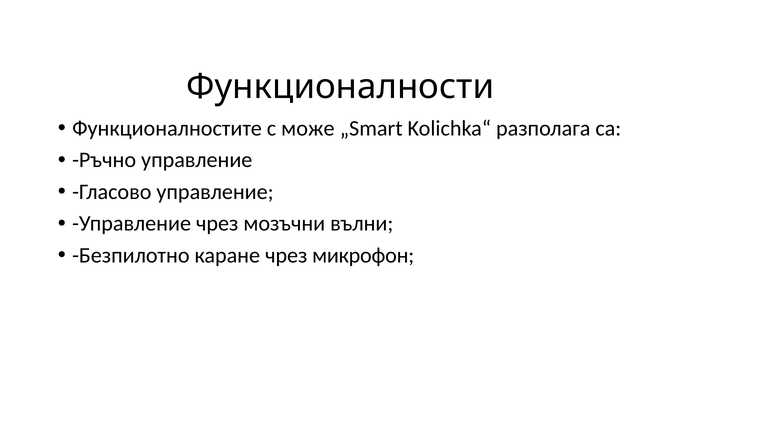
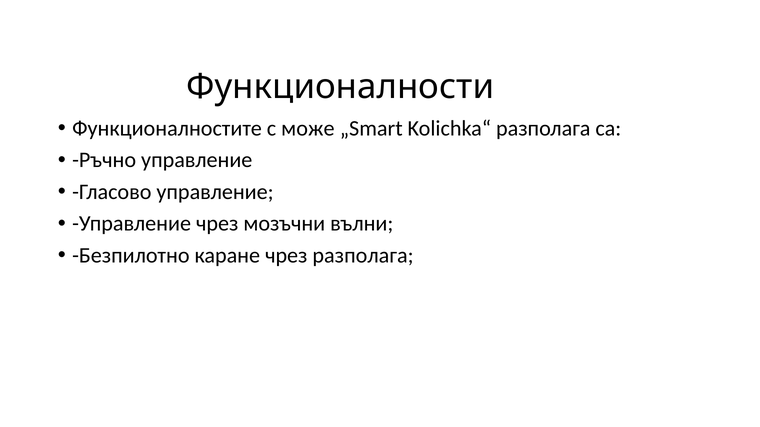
чрез микрофон: микрофон -> разполага
